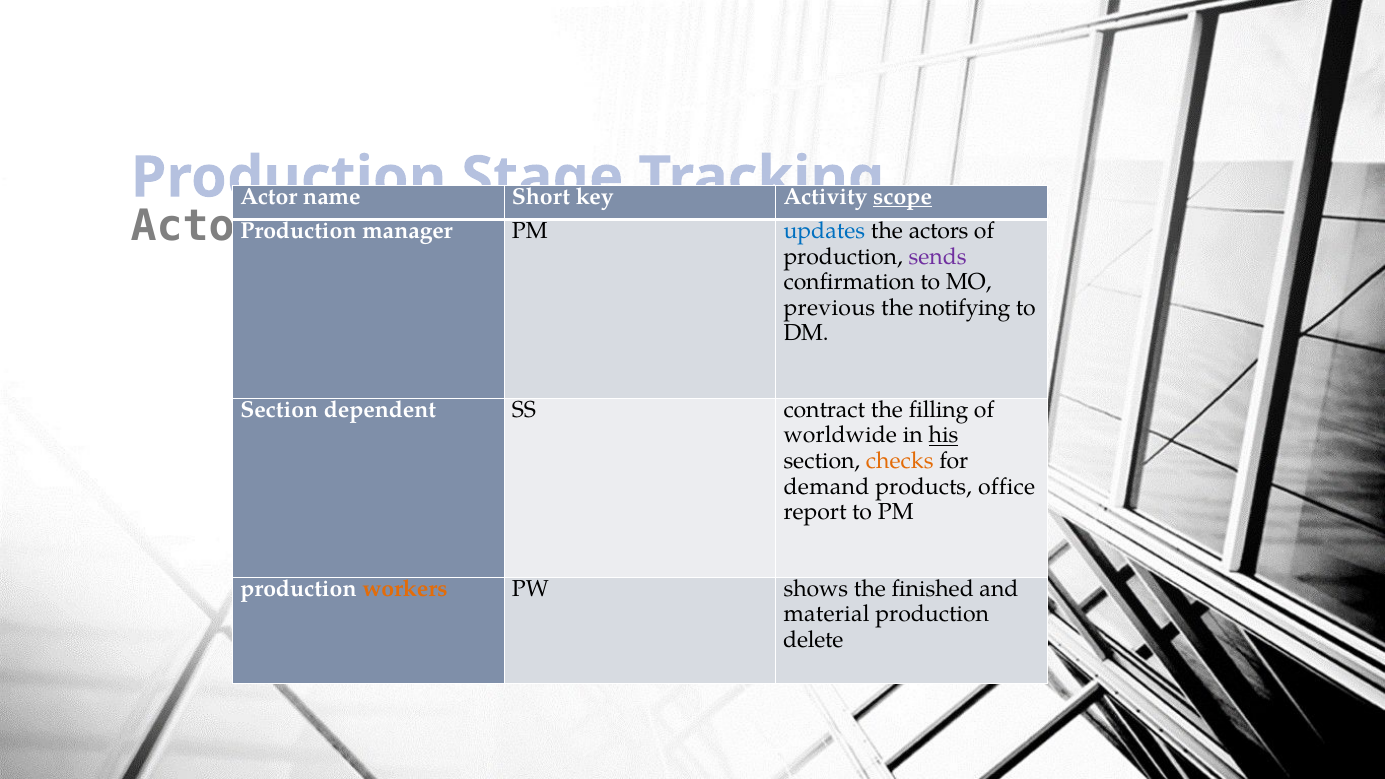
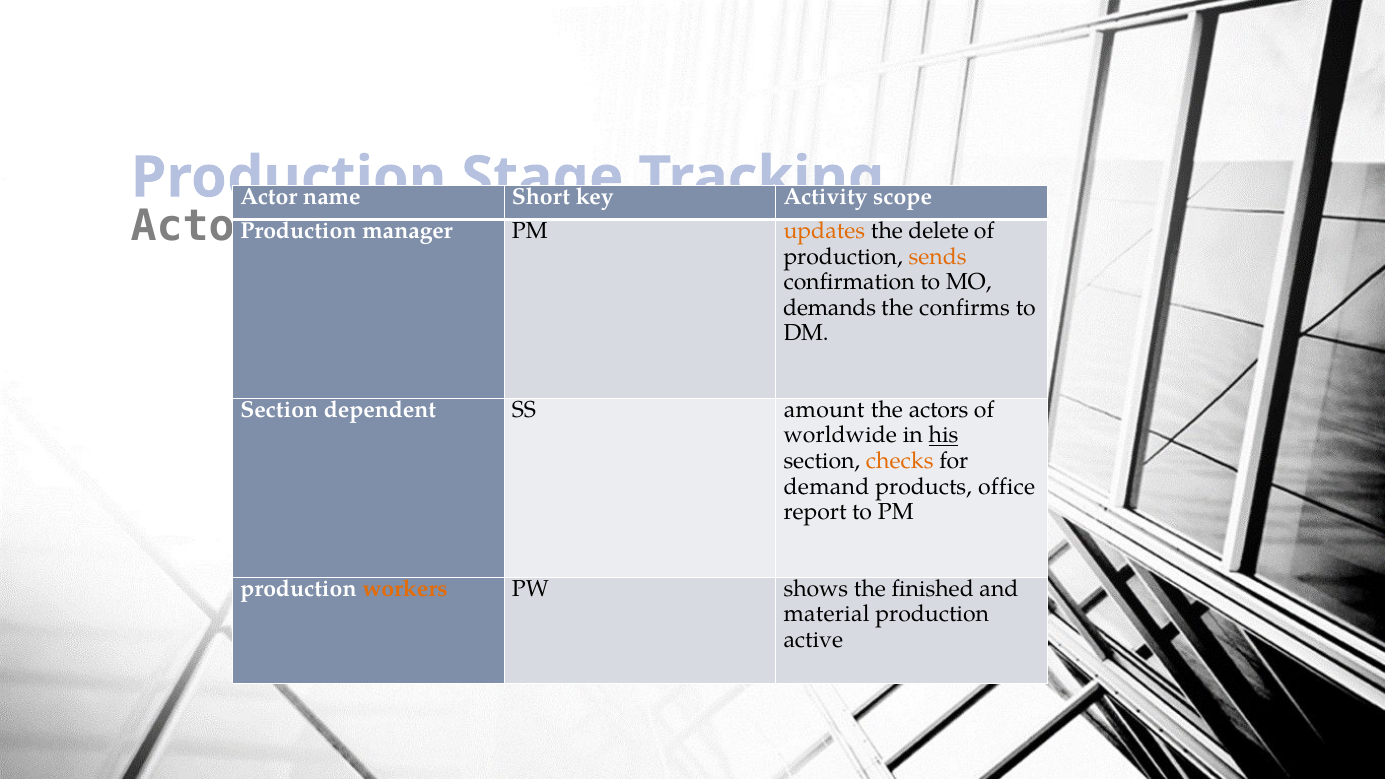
scope underline: present -> none
updates colour: blue -> orange
actors: actors -> delete
sends colour: purple -> orange
previous: previous -> demands
notifying: notifying -> confirms
contract: contract -> amount
filling: filling -> actors
delete: delete -> active
